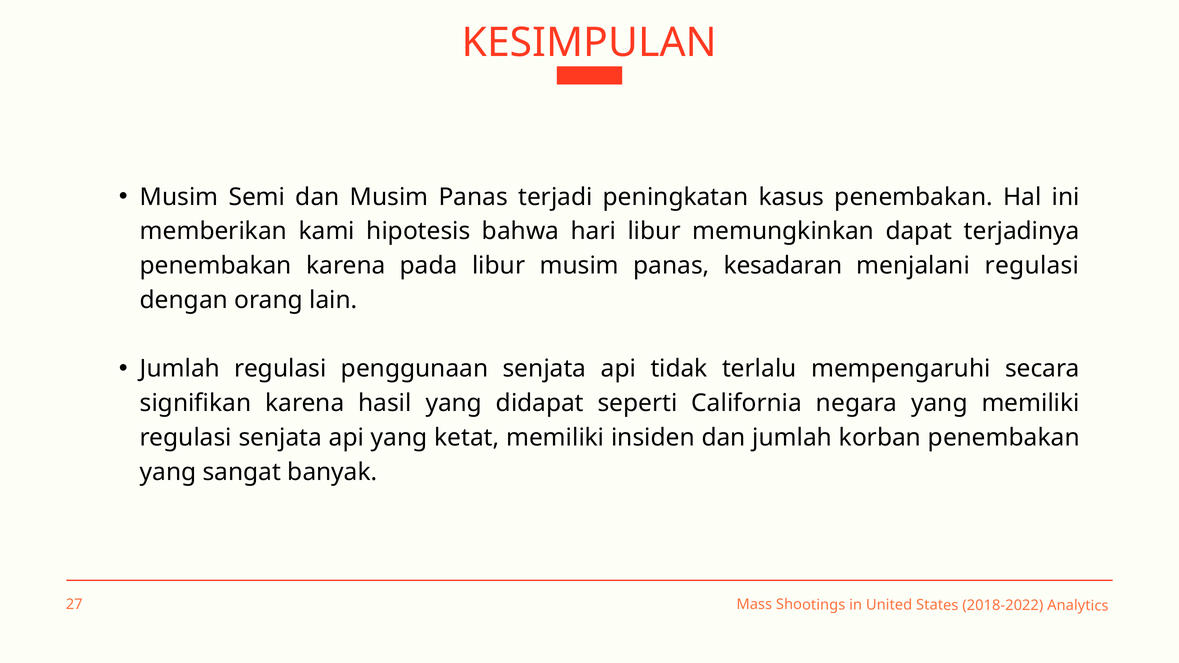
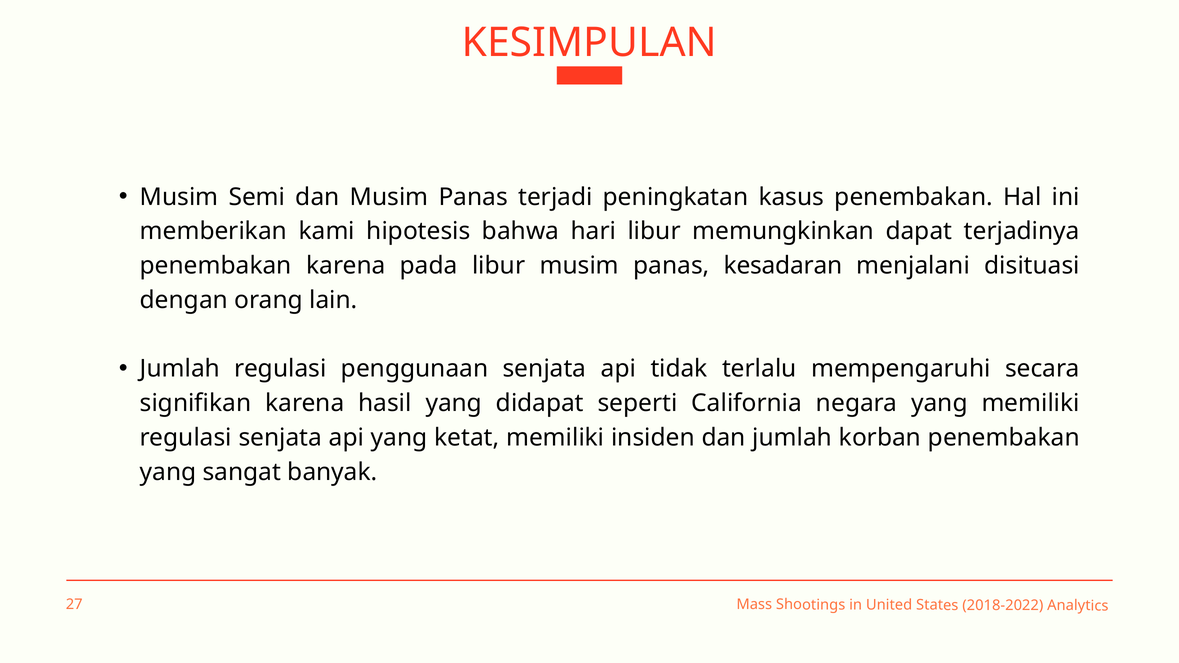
menjalani regulasi: regulasi -> disituasi
